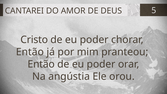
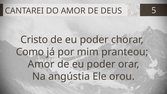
Então at (30, 52): Então -> Como
Então at (41, 64): Então -> Amor
